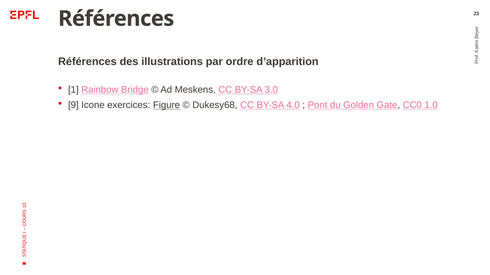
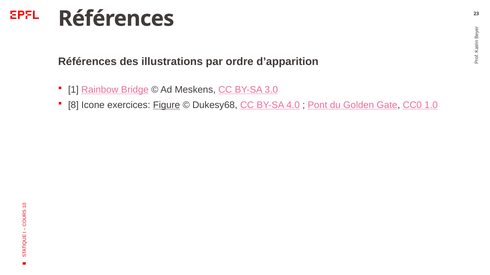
9: 9 -> 8
